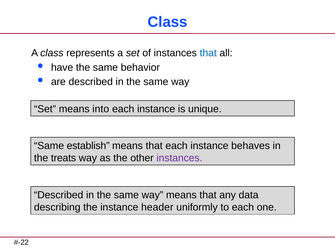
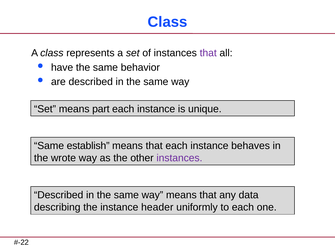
that at (208, 53) colour: blue -> purple
into: into -> part
treats: treats -> wrote
